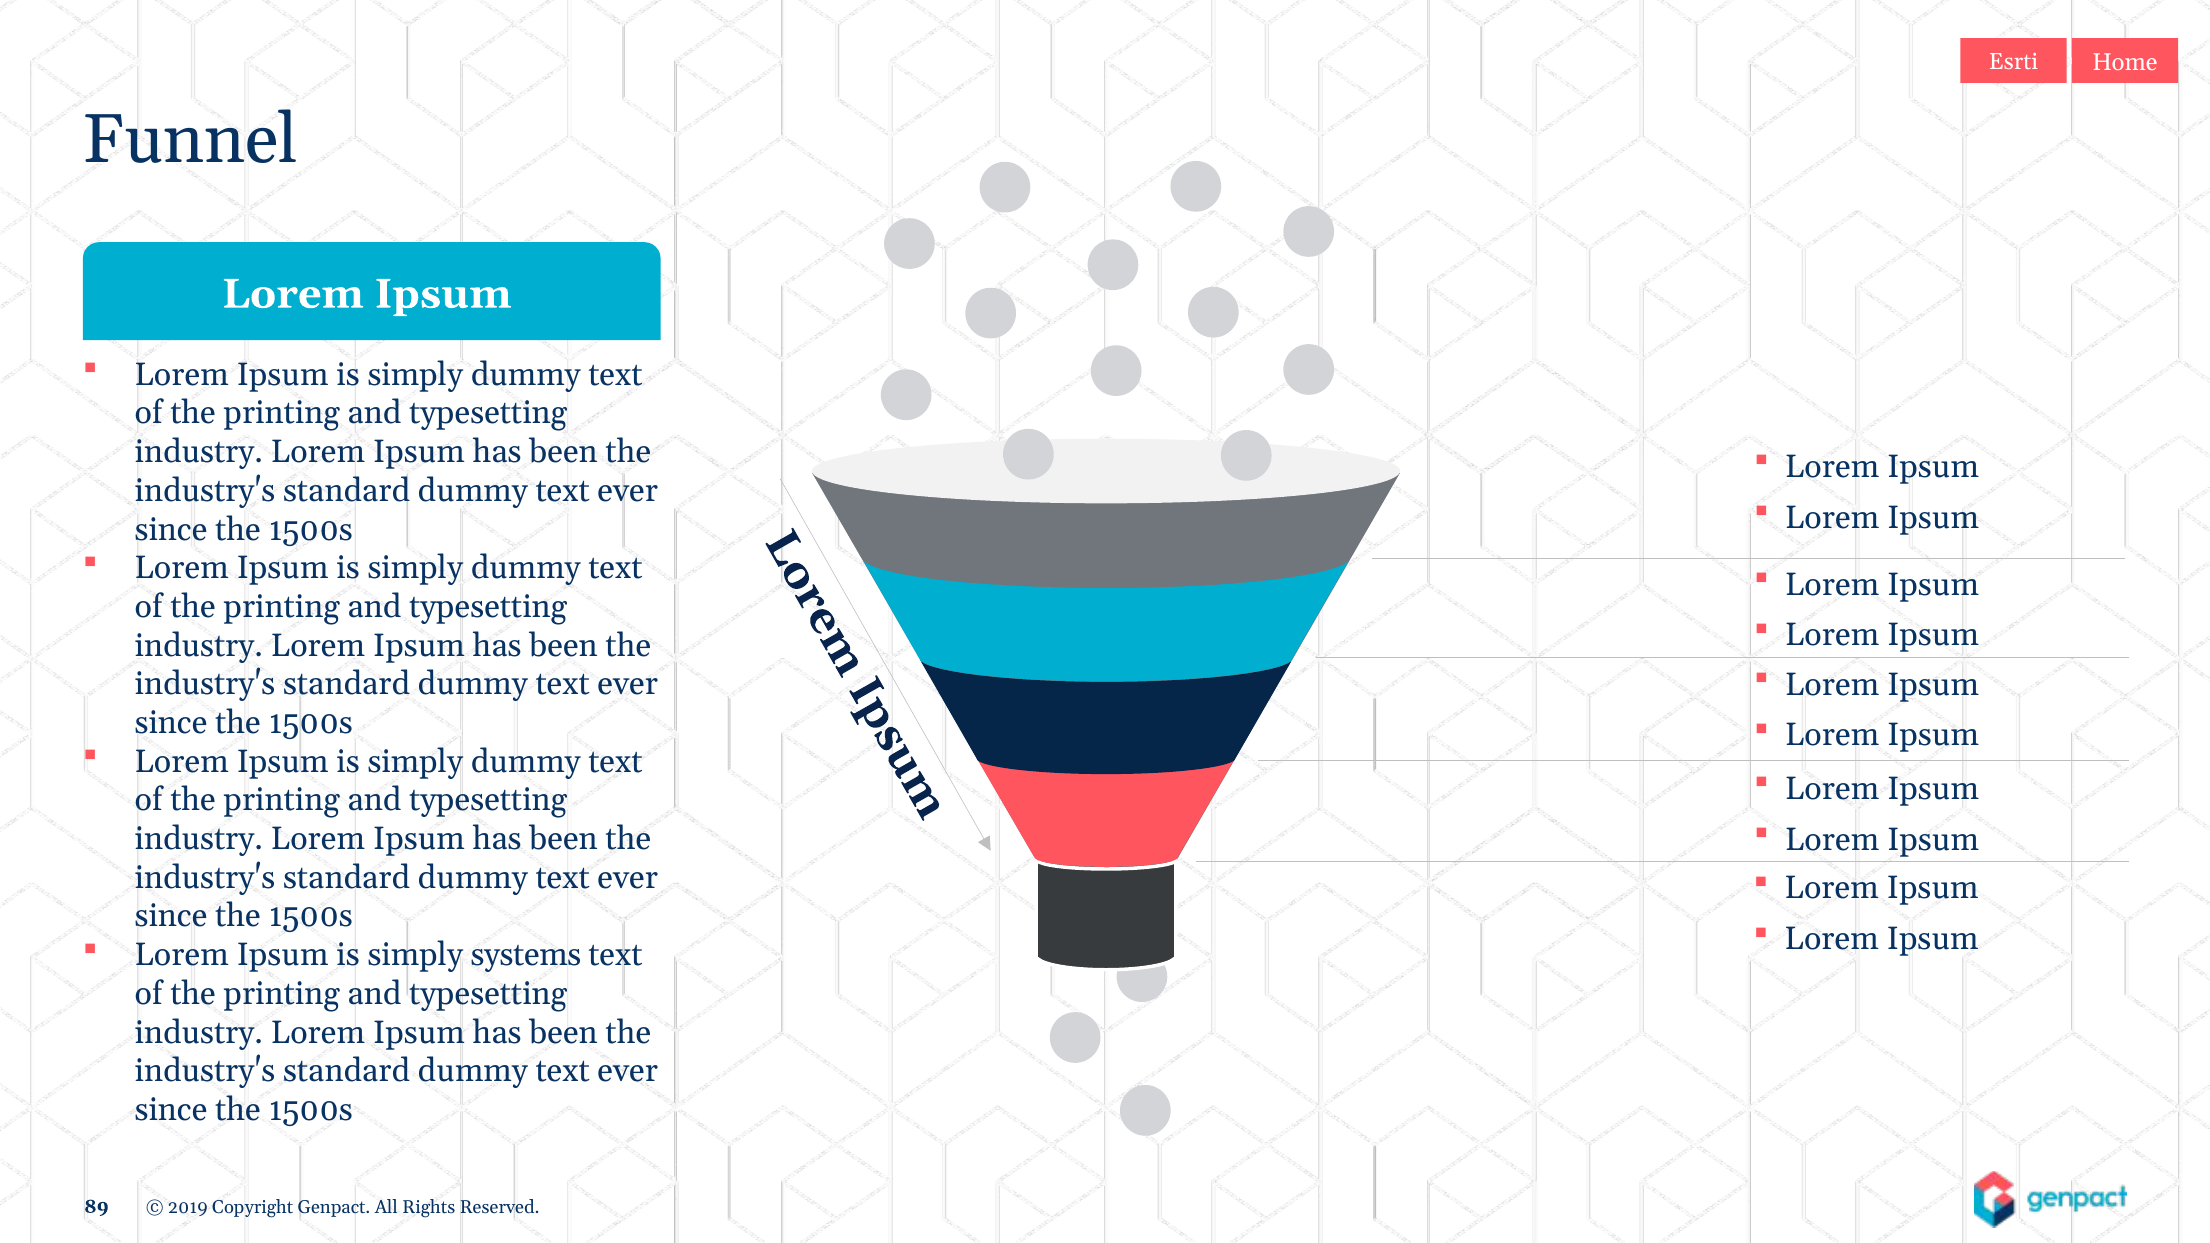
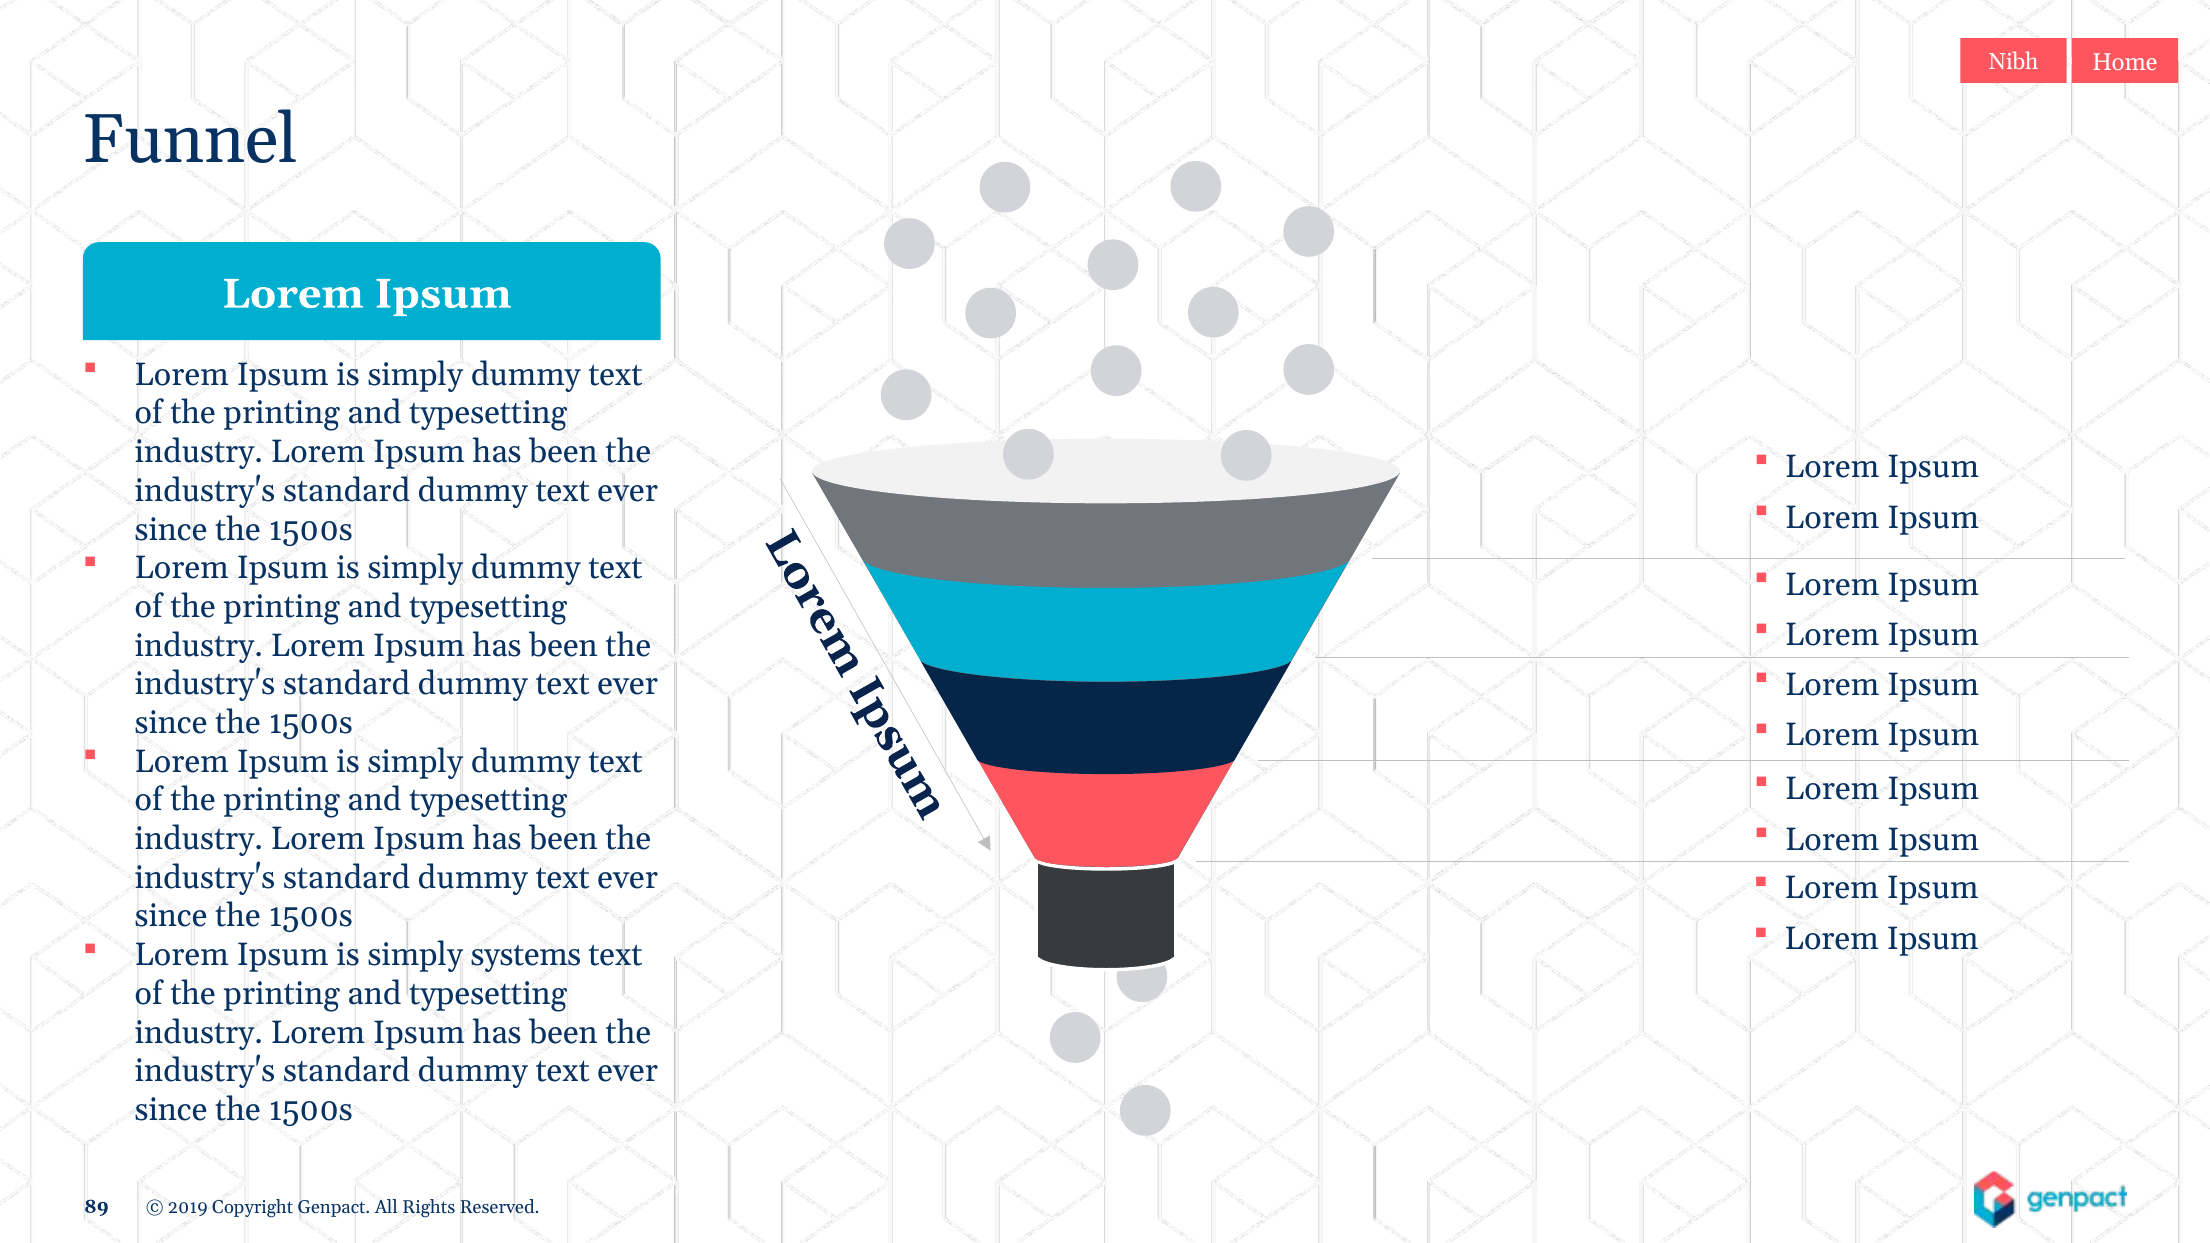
Esrti: Esrti -> Nibh
